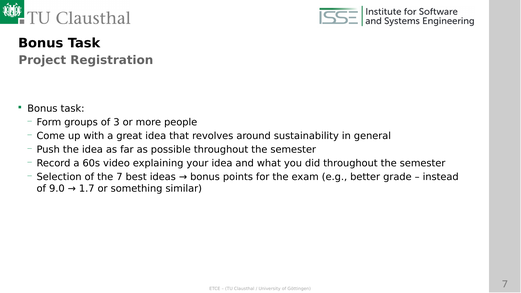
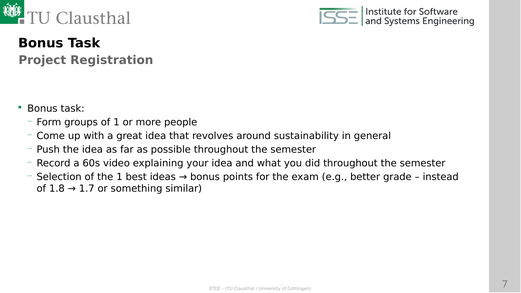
of 3: 3 -> 1
the 7: 7 -> 1
9.0: 9.0 -> 1.8
